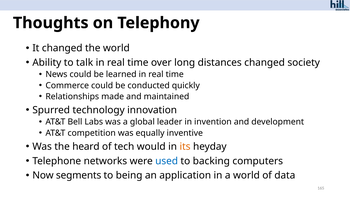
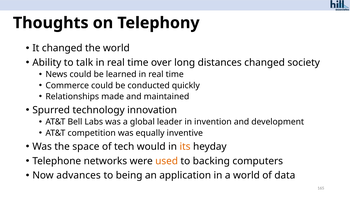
heard: heard -> space
used colour: blue -> orange
segments: segments -> advances
